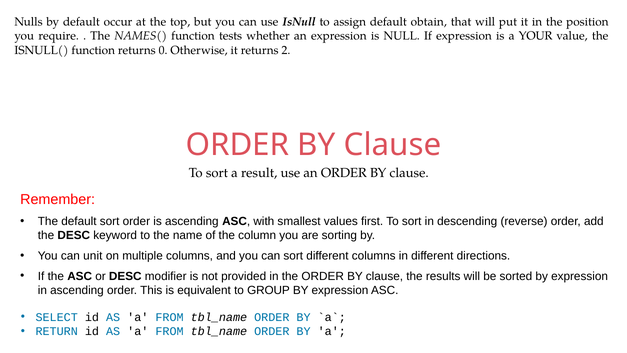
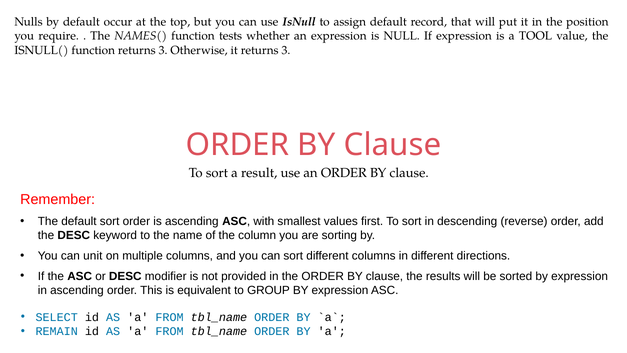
obtain: obtain -> record
YOUR: YOUR -> TOOL
function returns 0: 0 -> 3
it returns 2: 2 -> 3
RETURN: RETURN -> REMAIN
